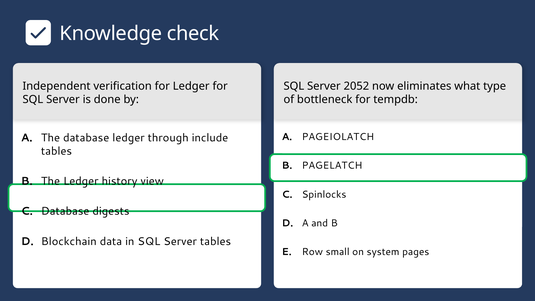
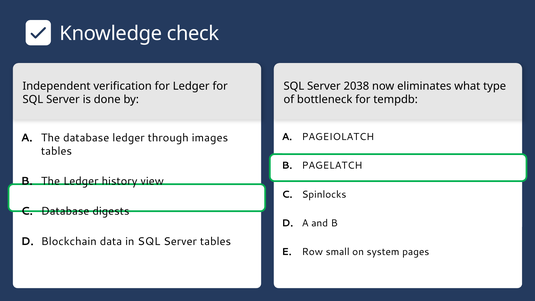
2052: 2052 -> 2038
include: include -> images
